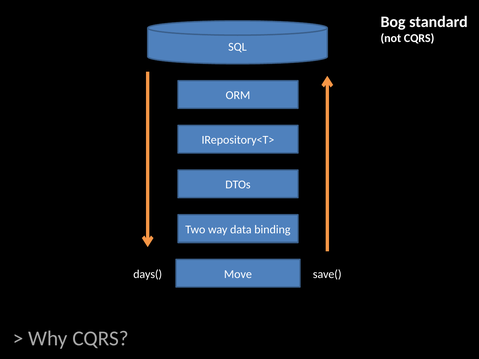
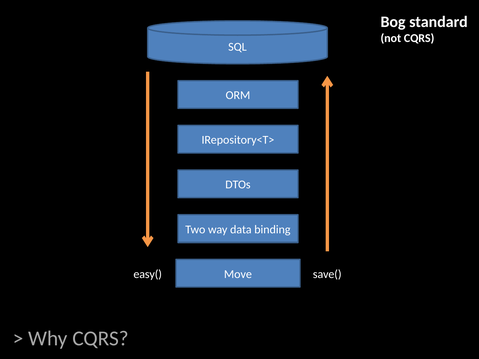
days(: days( -> easy(
